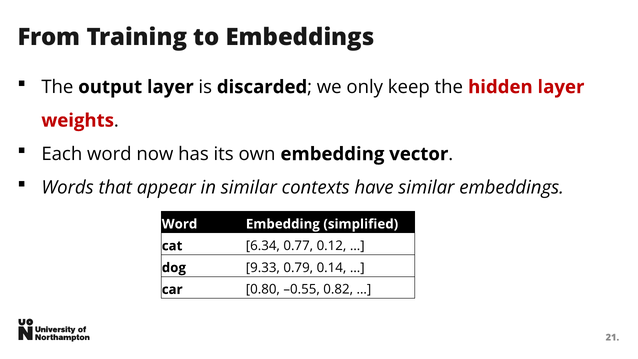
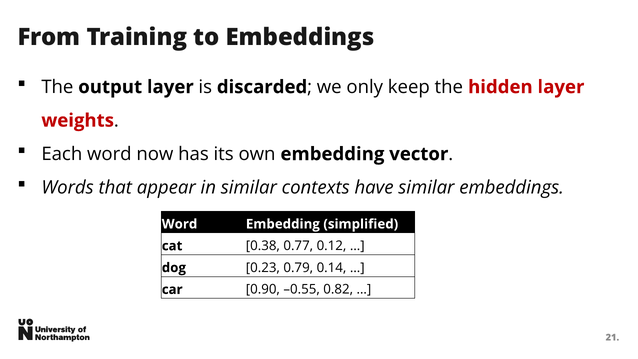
6.34: 6.34 -> 0.38
9.33: 9.33 -> 0.23
0.80: 0.80 -> 0.90
